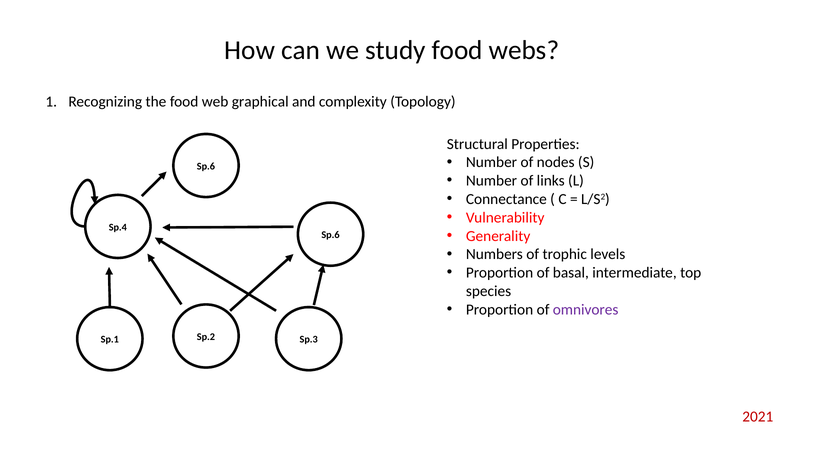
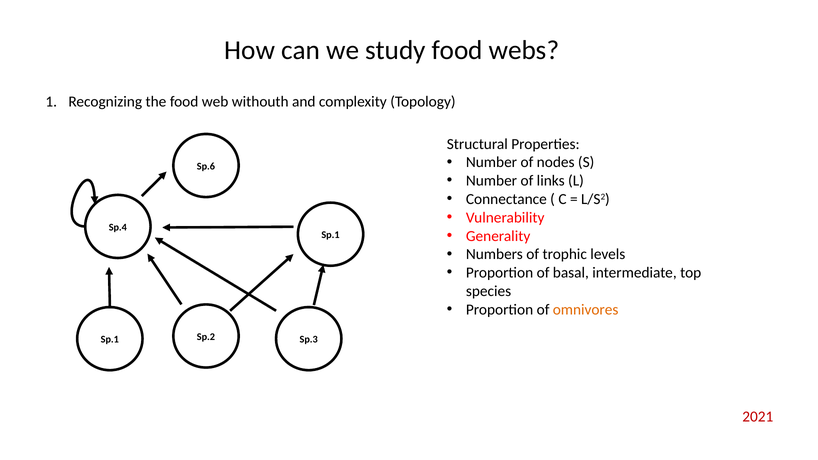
graphical: graphical -> withouth
Sp.6 at (331, 235): Sp.6 -> Sp.1
omnivores colour: purple -> orange
